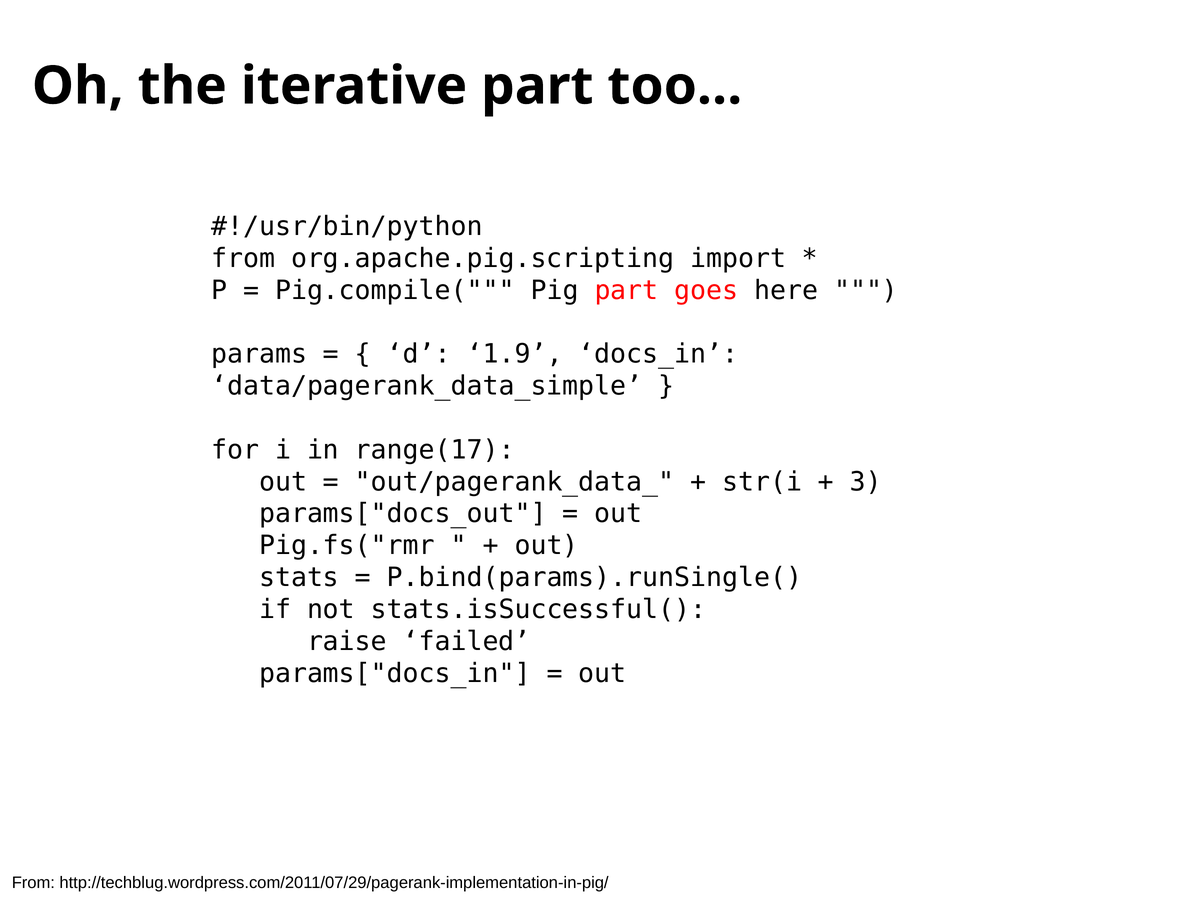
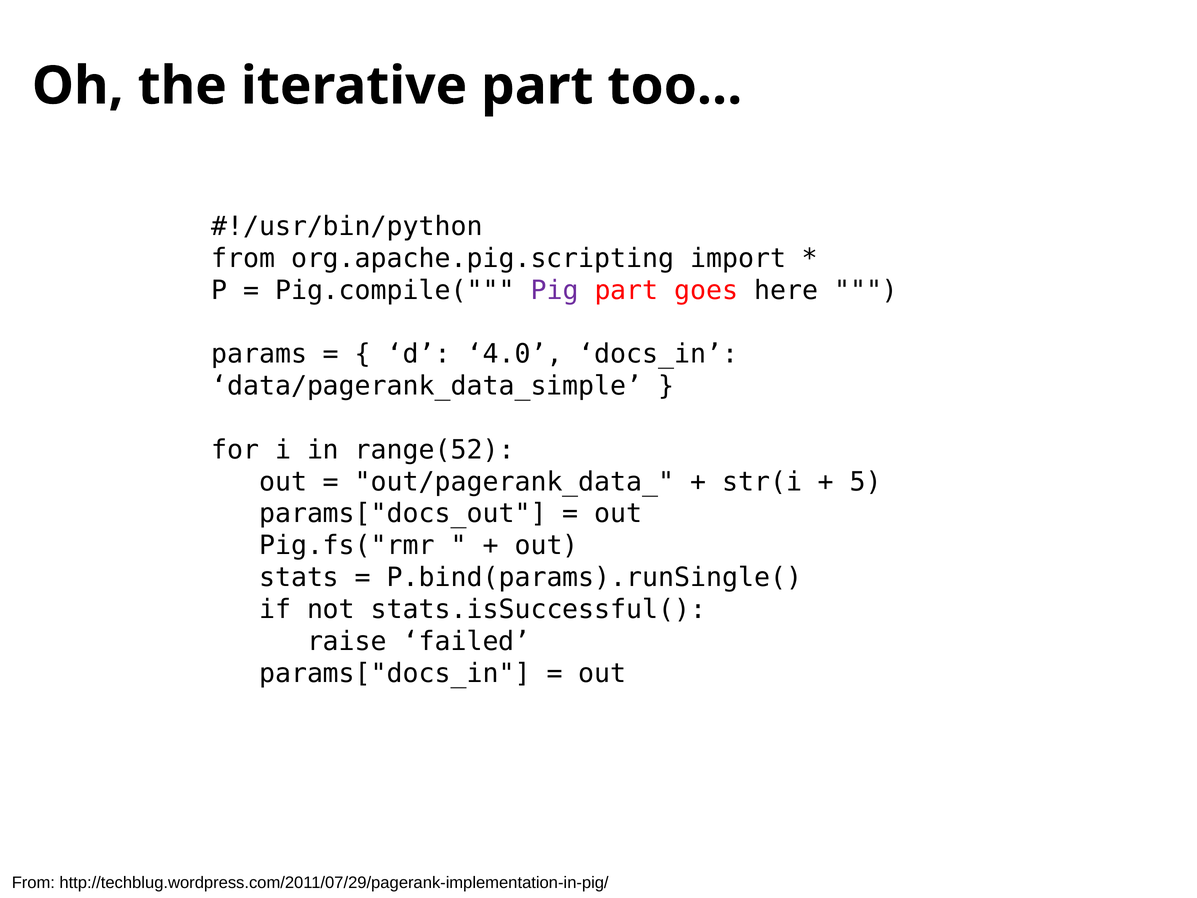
Pig colour: black -> purple
1.9: 1.9 -> 4.0
range(17: range(17 -> range(52
3: 3 -> 5
